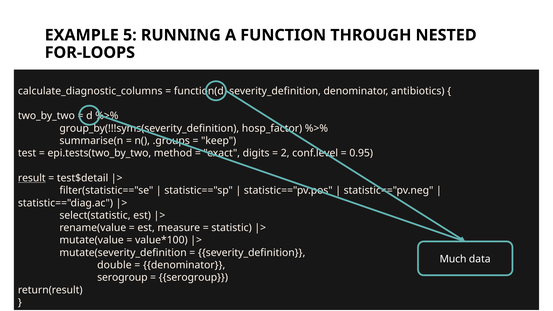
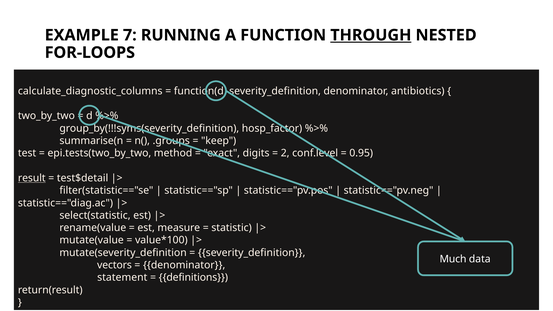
5: 5 -> 7
THROUGH underline: none -> present
double: double -> vectors
serogroup at (122, 278): serogroup -> statement
serogroup at (193, 278): serogroup -> definitions
